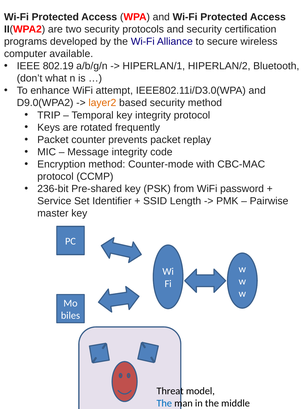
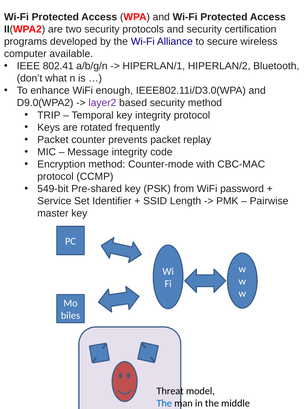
802.19: 802.19 -> 802.41
attempt: attempt -> enough
layer2 colour: orange -> purple
236-bit: 236-bit -> 549-bit
